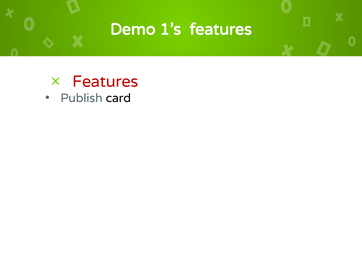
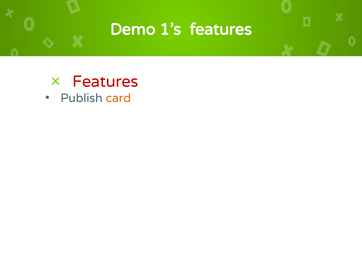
card colour: black -> orange
